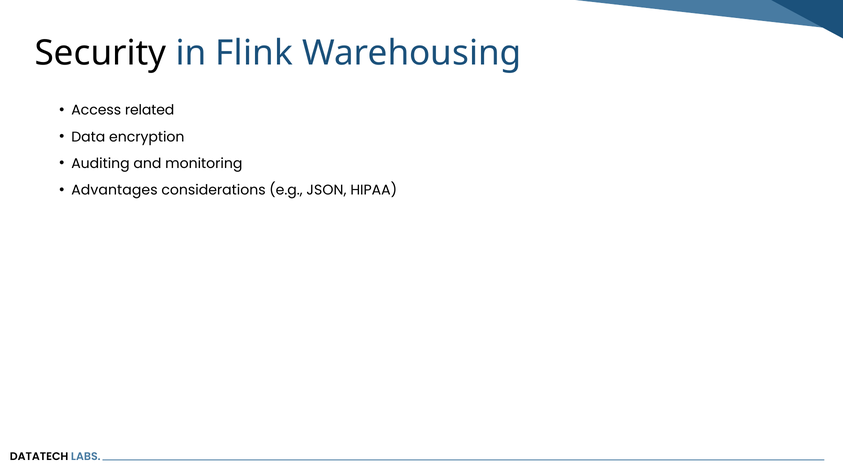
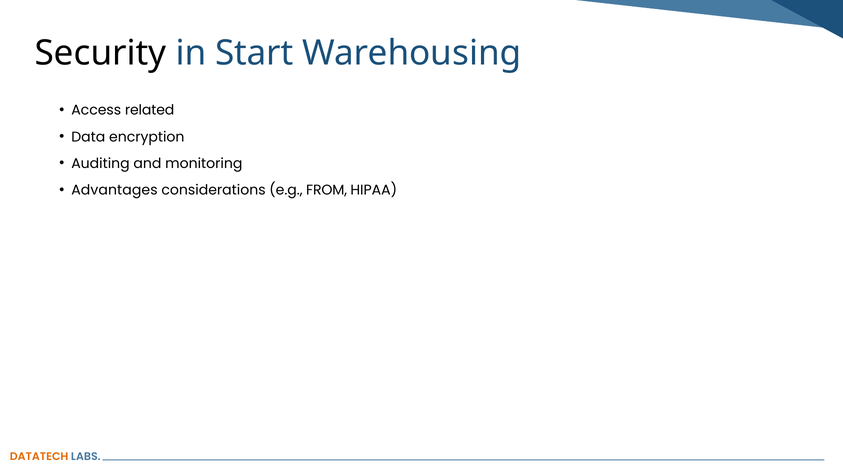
Flink: Flink -> Start
JSON: JSON -> FROM
DATATECH colour: black -> orange
